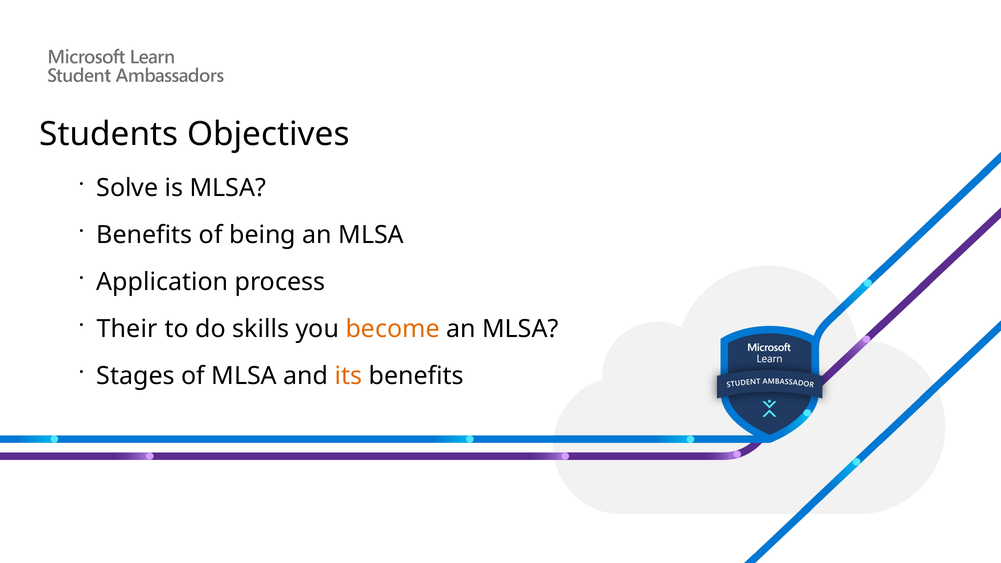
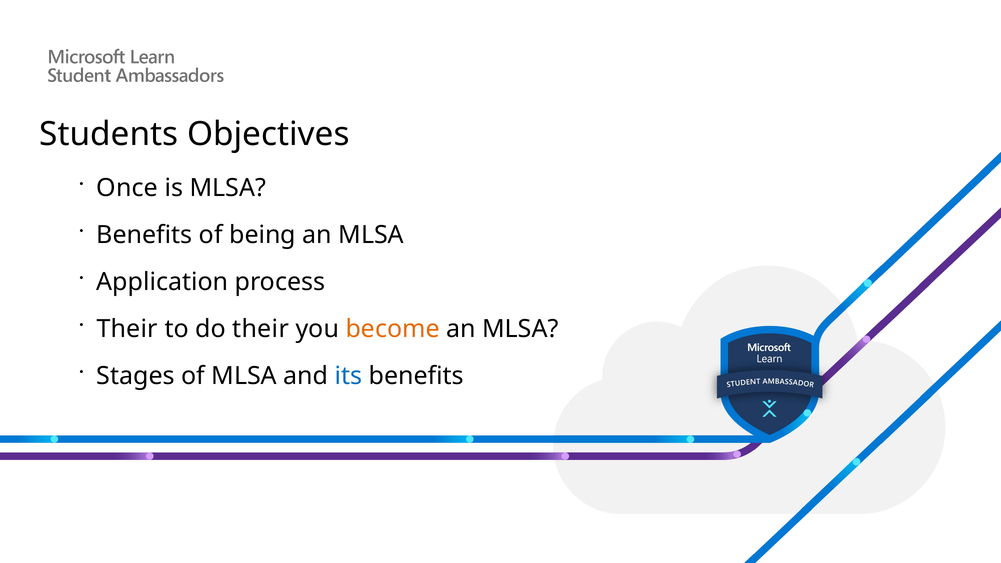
Solve: Solve -> Once
do skills: skills -> their
its colour: orange -> blue
